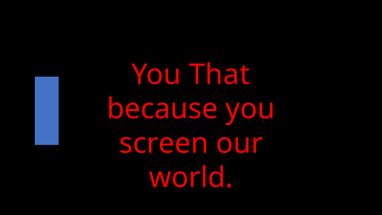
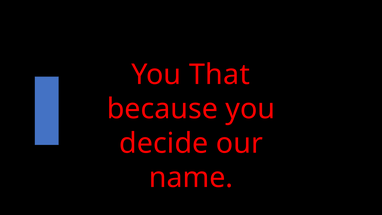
screen: screen -> decide
world: world -> name
